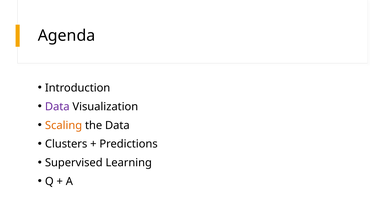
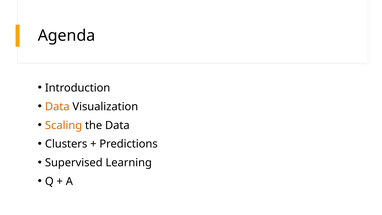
Data at (57, 107) colour: purple -> orange
